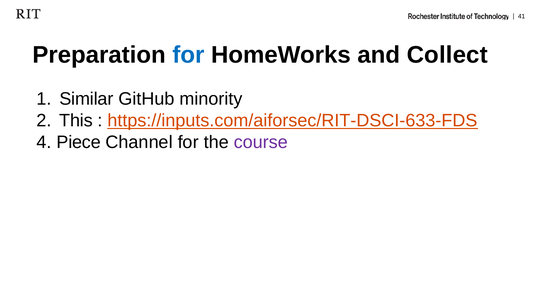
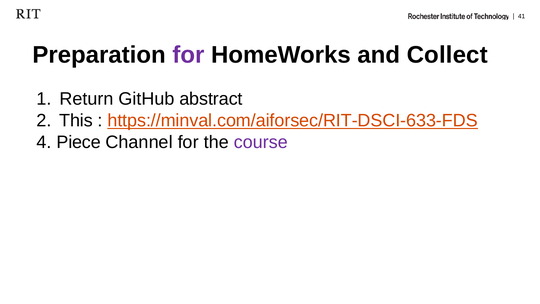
for at (188, 55) colour: blue -> purple
Similar: Similar -> Return
minority: minority -> abstract
https://inputs.com/aiforsec/RIT-DSCI-633-FDS: https://inputs.com/aiforsec/RIT-DSCI-633-FDS -> https://minval.com/aiforsec/RIT-DSCI-633-FDS
